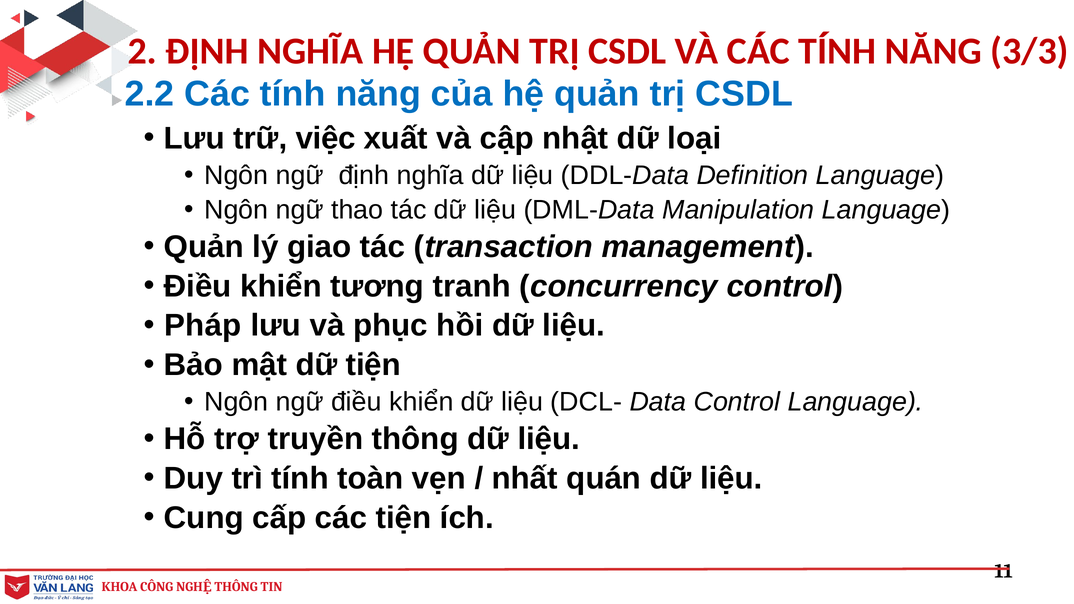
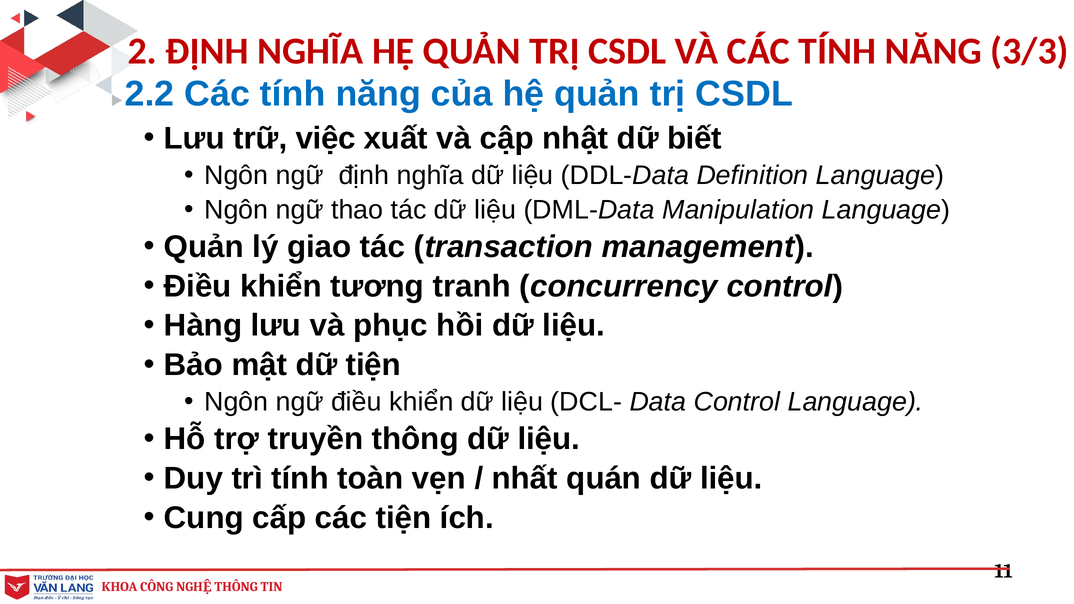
loại: loại -> biết
Pháp: Pháp -> Hàng
